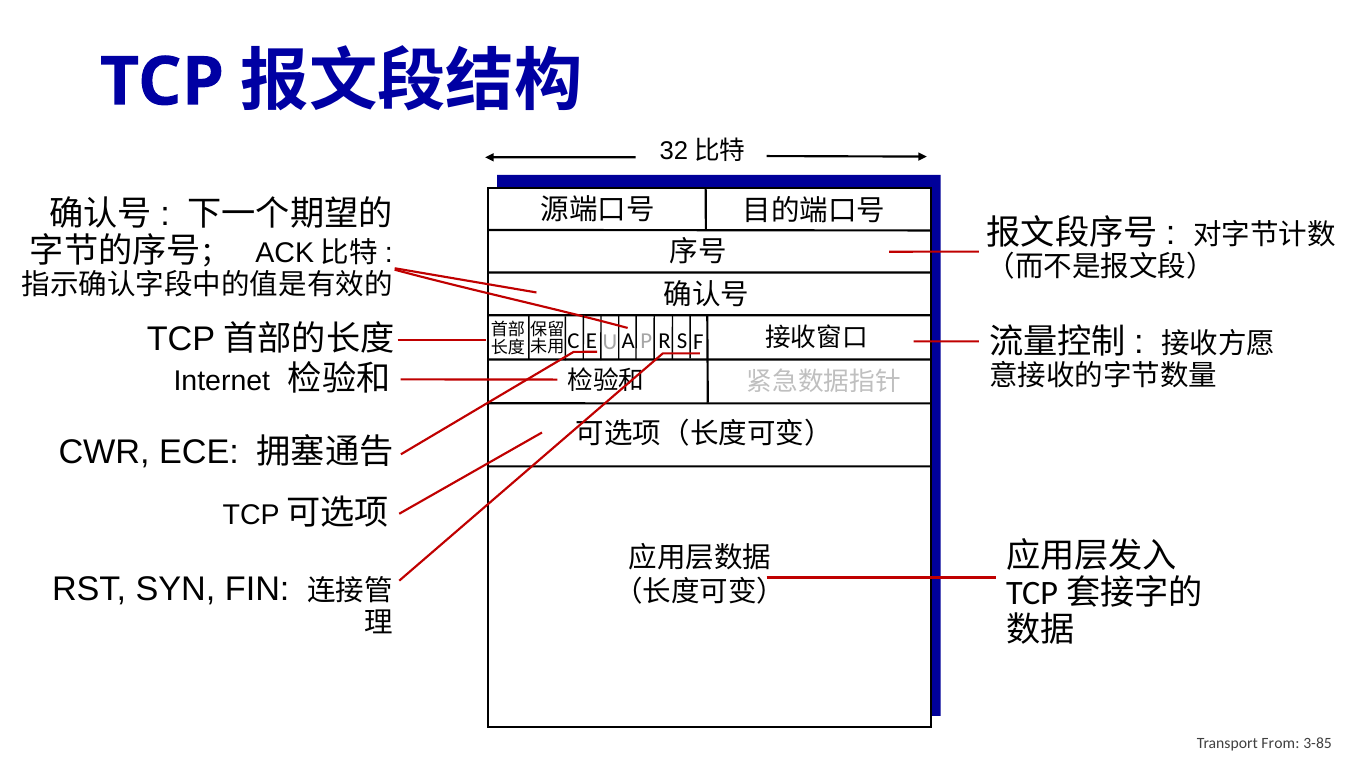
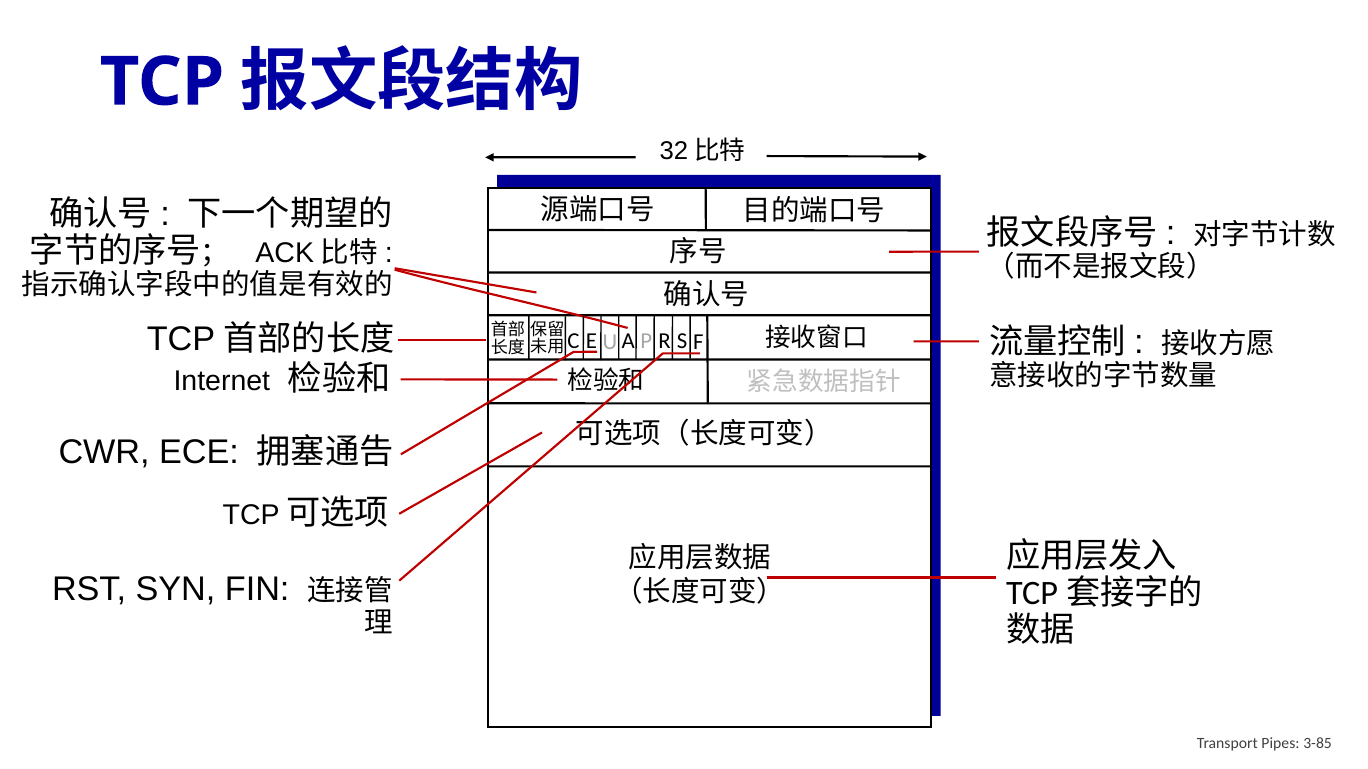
From: From -> Pipes
